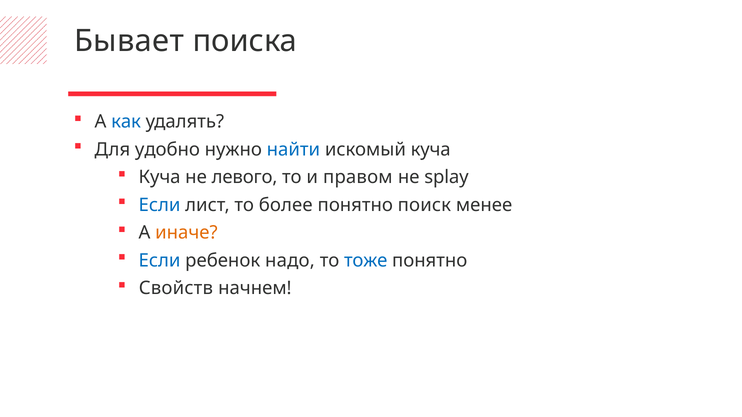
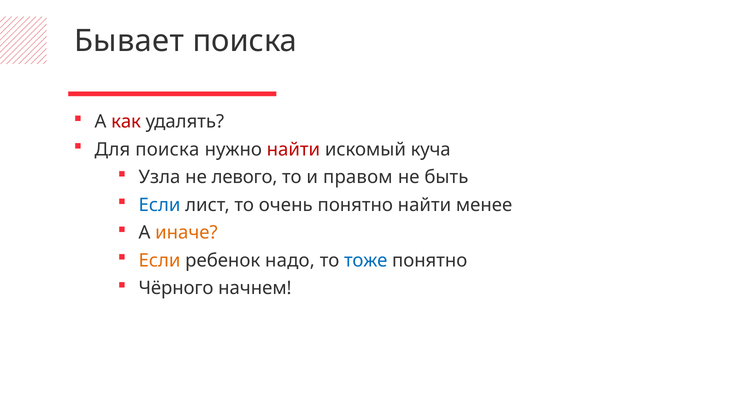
как colour: blue -> red
Для удобно: удобно -> поиска
найти at (293, 150) colour: blue -> red
Куча at (160, 177): Куча -> Узла
splay: splay -> быть
более: более -> очень
понятно поиск: поиск -> найти
Если at (160, 261) colour: blue -> orange
Свойств: Свойств -> Чёрного
